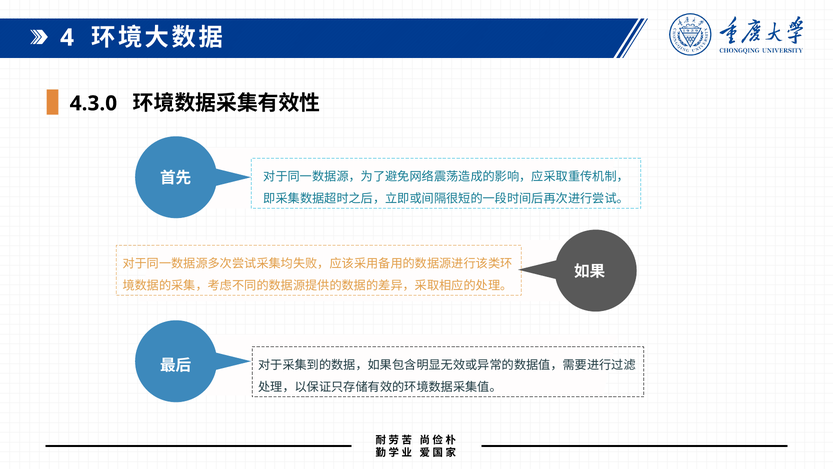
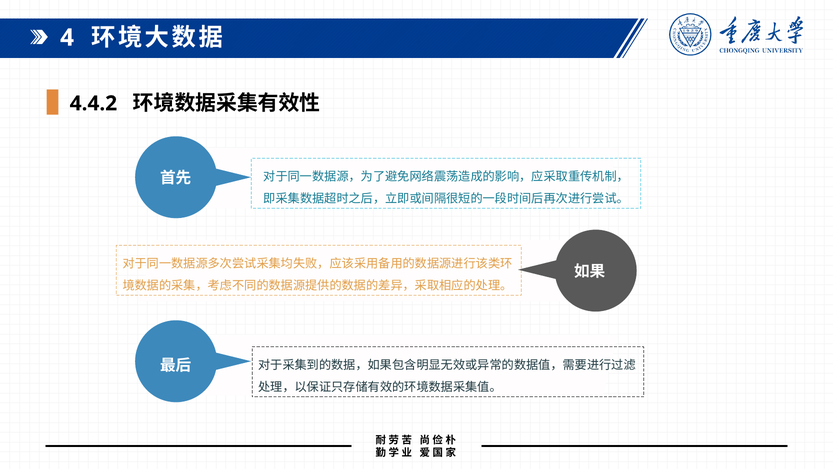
4.3.0: 4.3.0 -> 4.4.2
